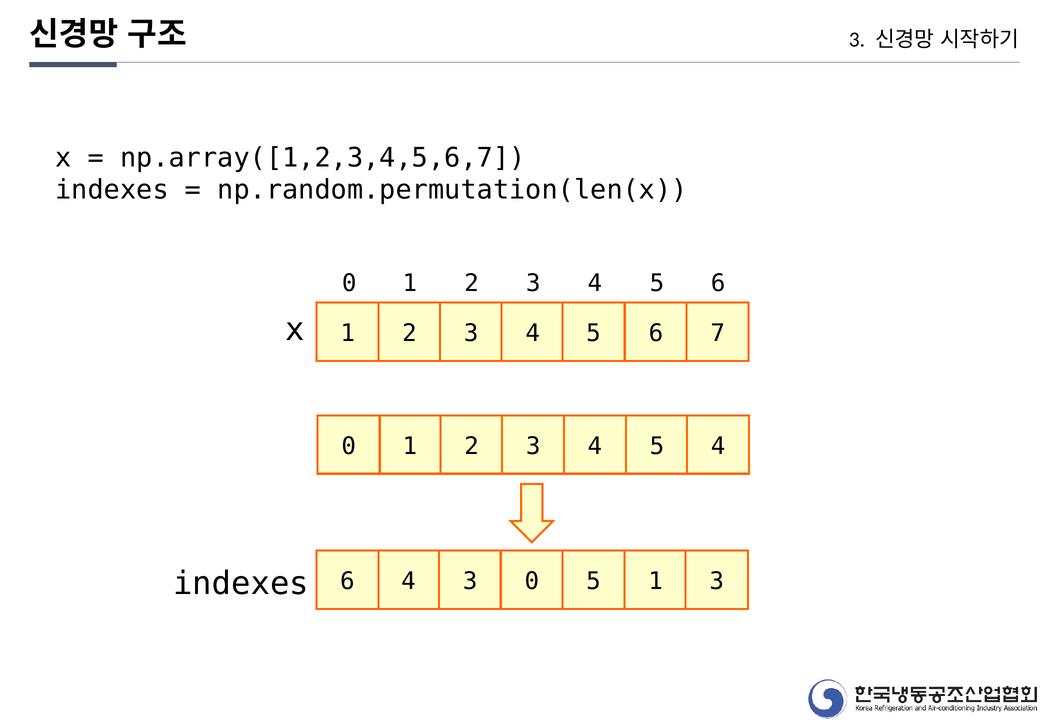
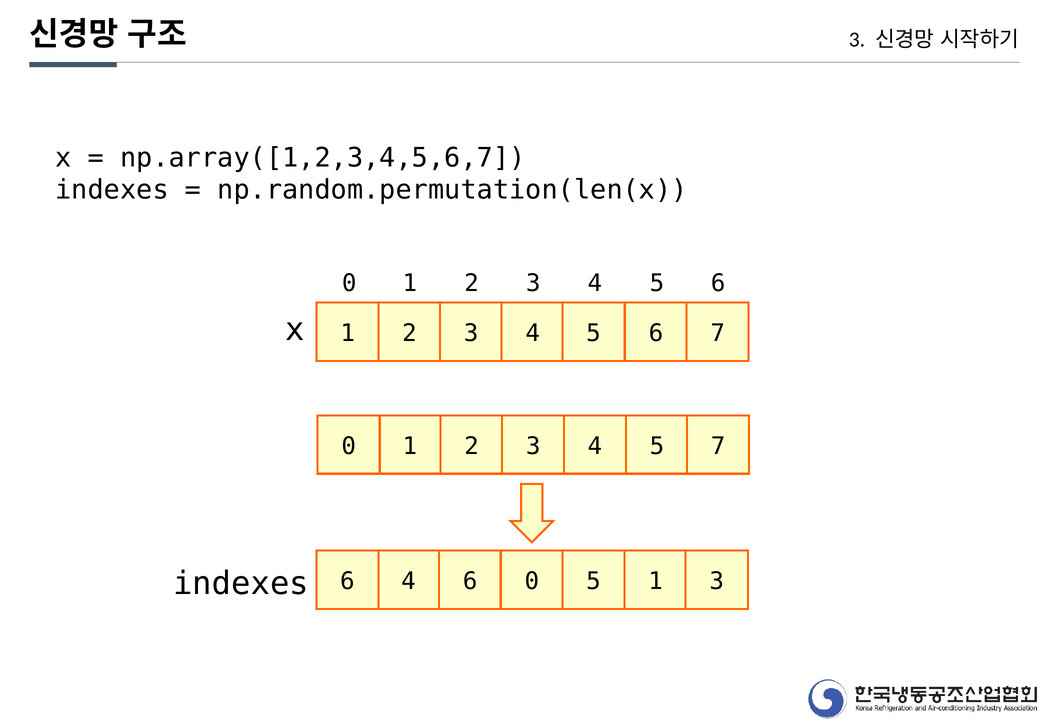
5 4: 4 -> 7
4 3: 3 -> 6
